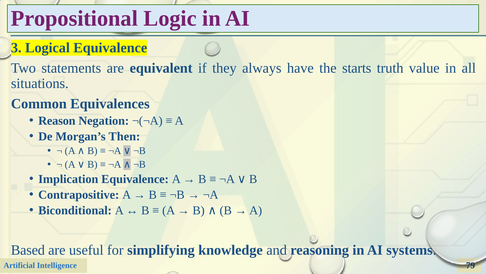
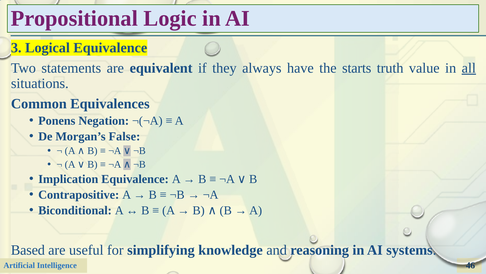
all underline: none -> present
Reason: Reason -> Ponens
Then: Then -> False
79: 79 -> 46
